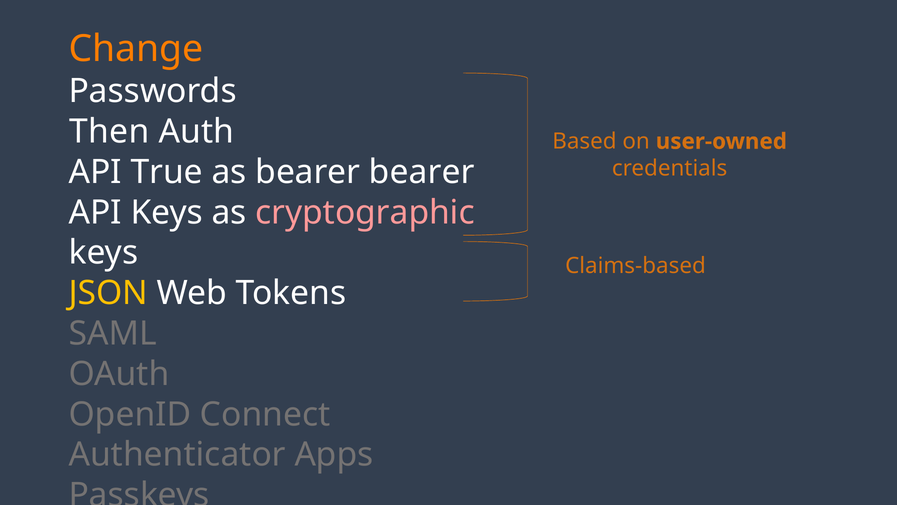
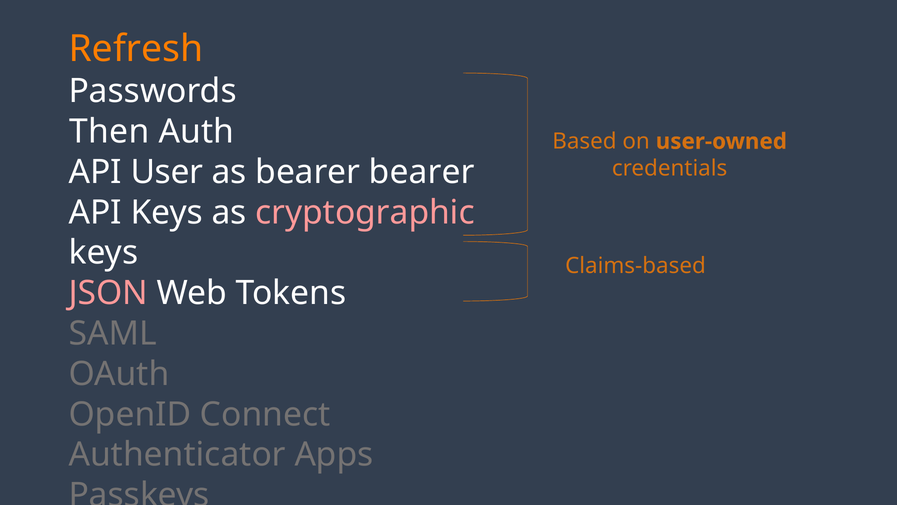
Change: Change -> Refresh
True: True -> User
JSON colour: yellow -> pink
